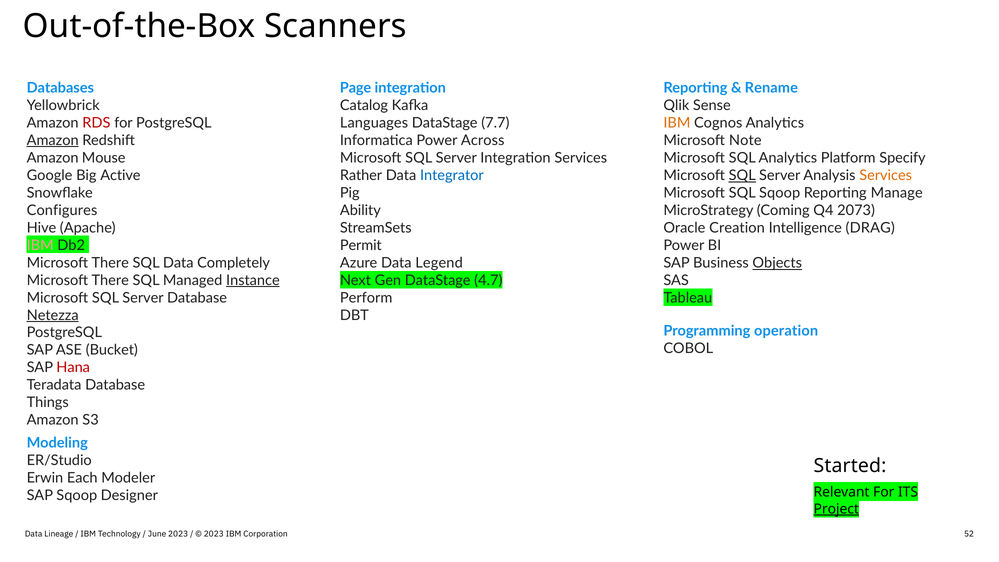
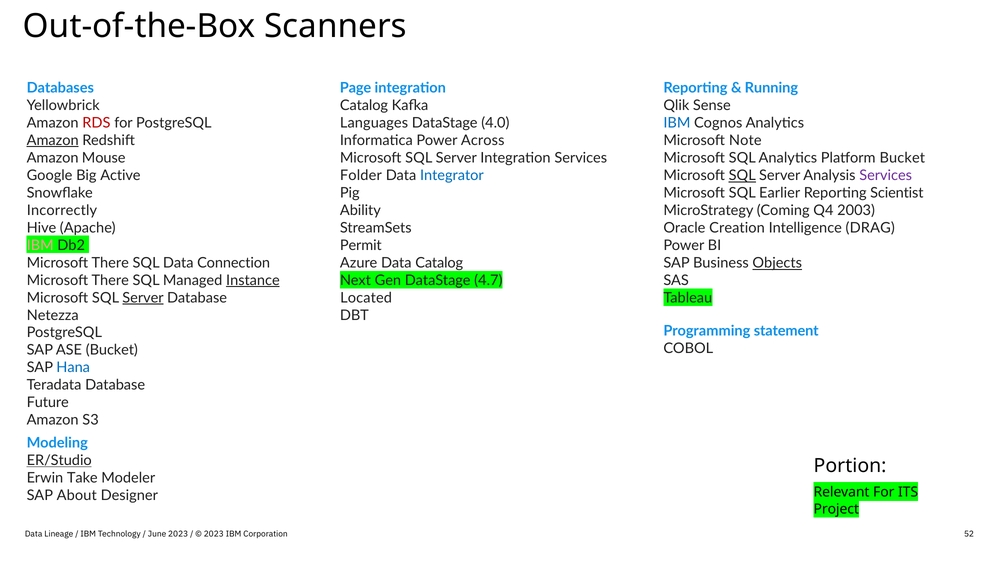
Rename: Rename -> Running
7.7: 7.7 -> 4.0
IBM at (677, 123) colour: orange -> blue
Platform Specify: Specify -> Bucket
Rather: Rather -> Folder
Services at (886, 176) colour: orange -> purple
SQL Sqoop: Sqoop -> Earlier
Manage: Manage -> Scientist
Configures: Configures -> Incorrectly
2073: 2073 -> 2003
Completely: Completely -> Connection
Data Legend: Legend -> Catalog
Server at (143, 298) underline: none -> present
Perform: Perform -> Located
Netezza underline: present -> none
operation: operation -> statement
Hana colour: red -> blue
Things: Things -> Future
ER/Studio underline: none -> present
Started: Started -> Portion
Each: Each -> Take
SAP Sqoop: Sqoop -> About
Project underline: present -> none
